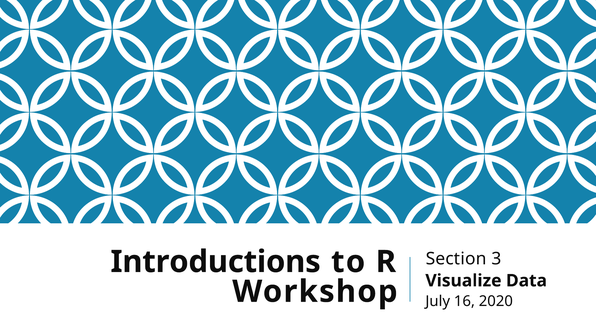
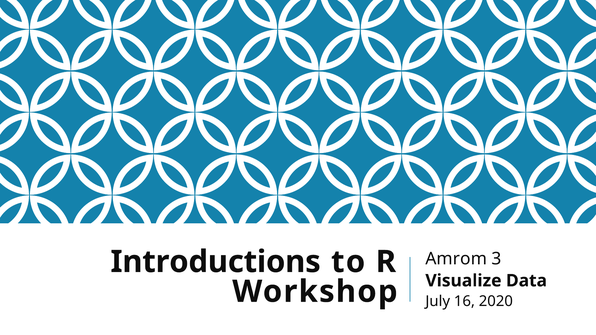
Section: Section -> Amrom
